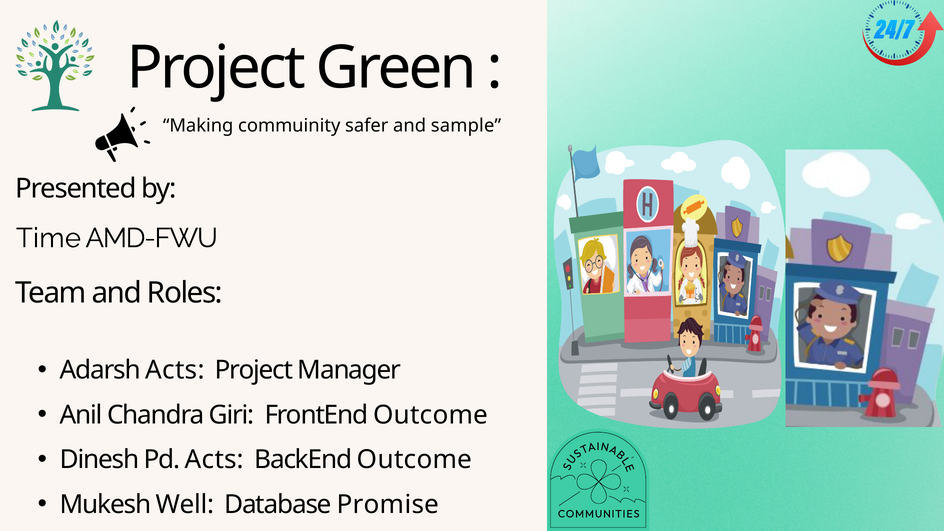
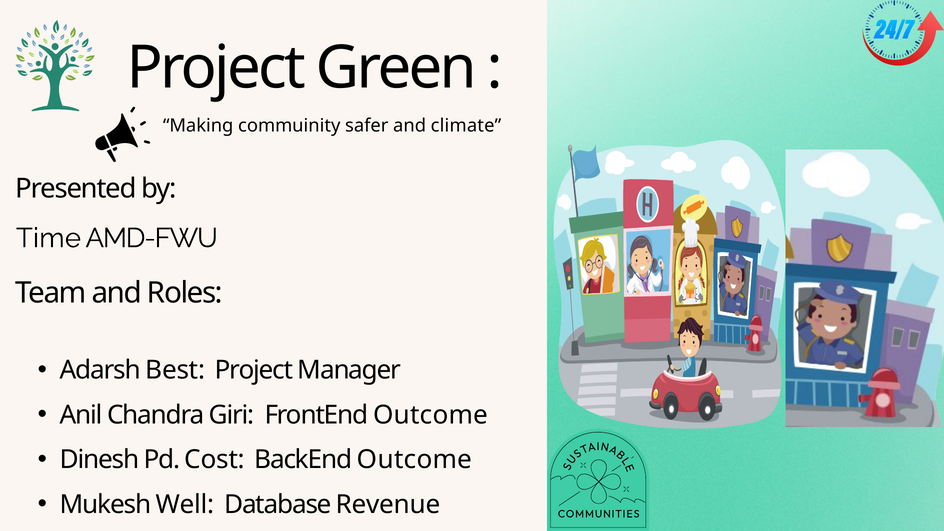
sample: sample -> climate
Adarsh Acts: Acts -> Best
Pd Acts: Acts -> Cost
Promise: Promise -> Revenue
